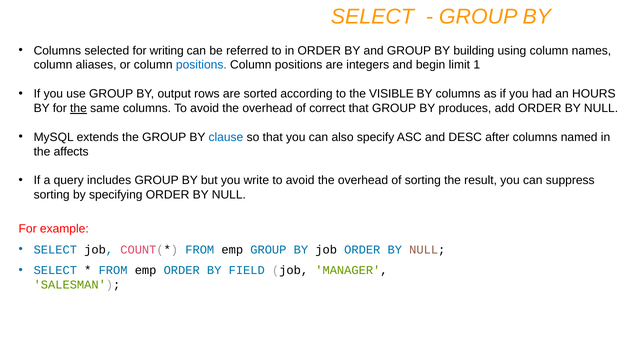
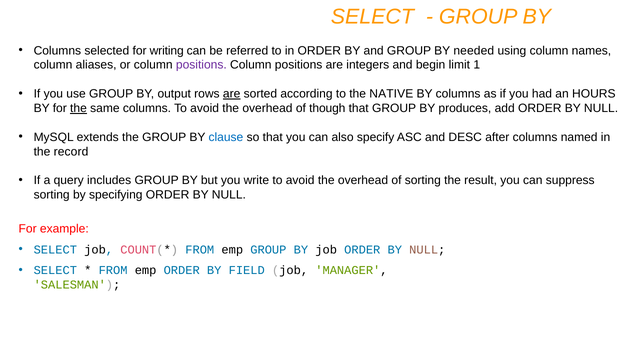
building: building -> needed
positions at (201, 65) colour: blue -> purple
are at (232, 94) underline: none -> present
VISIBLE: VISIBLE -> NATIVE
correct: correct -> though
affects: affects -> record
